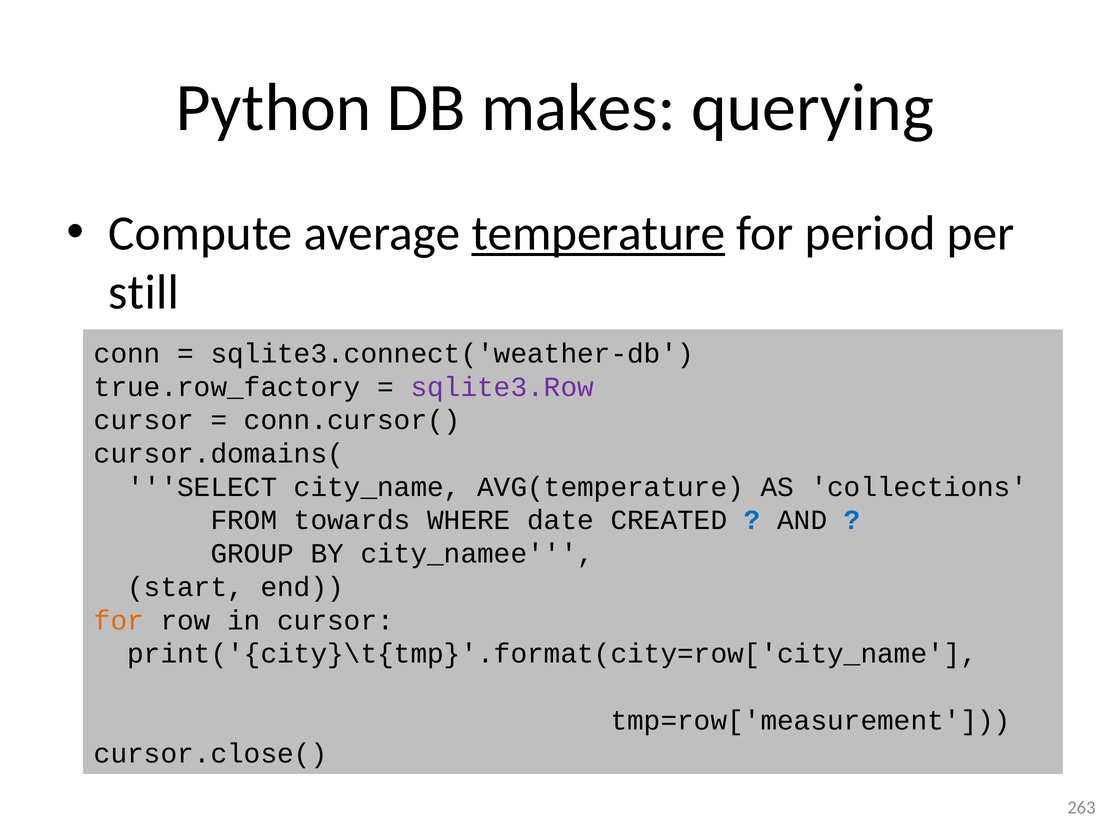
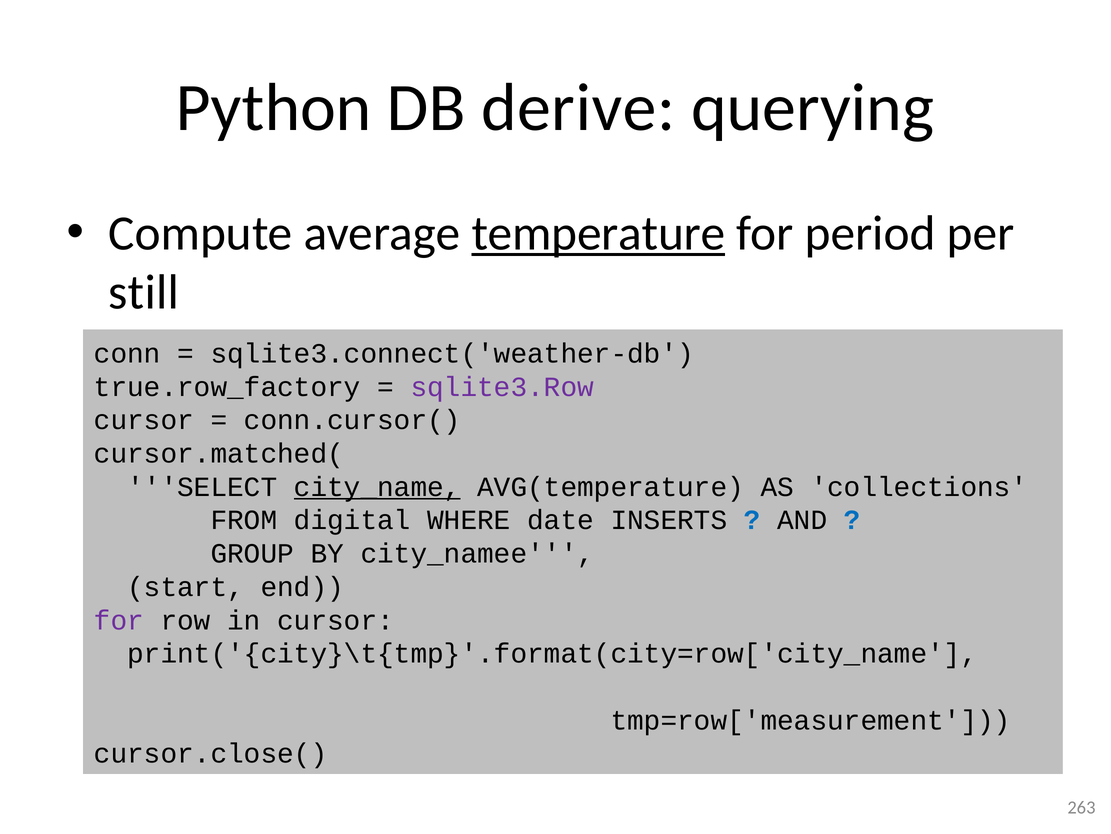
makes: makes -> derive
cursor.domains(: cursor.domains( -> cursor.matched(
city_name underline: none -> present
towards: towards -> digital
CREATED: CREATED -> INSERTS
for at (119, 620) colour: orange -> purple
